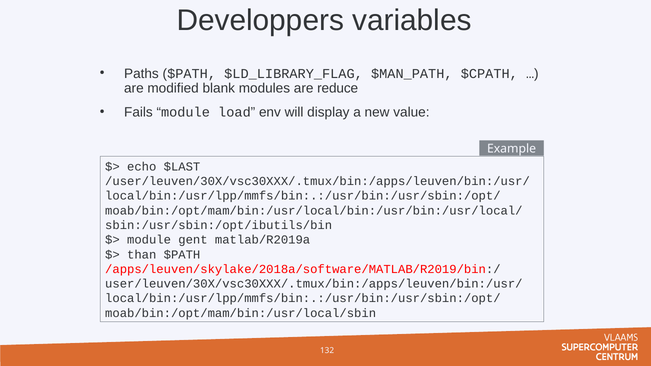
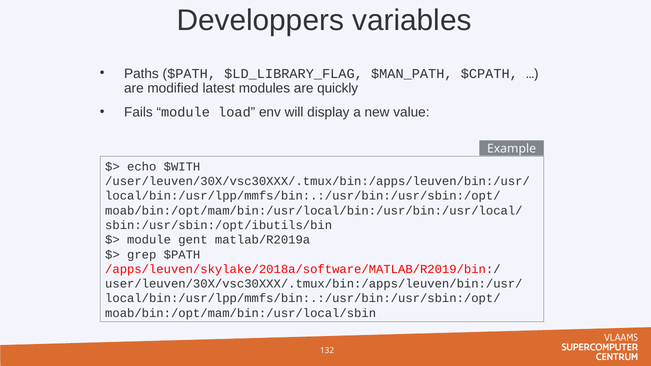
blank: blank -> latest
reduce: reduce -> quickly
$LAST: $LAST -> $WITH
than: than -> grep
